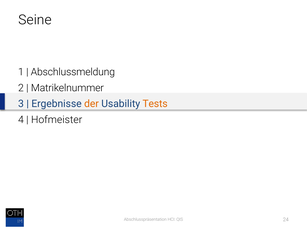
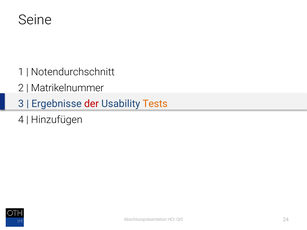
Abschlussmeldung: Abschlussmeldung -> Notendurchschnitt
der colour: orange -> red
Hofmeister: Hofmeister -> Hinzufügen
